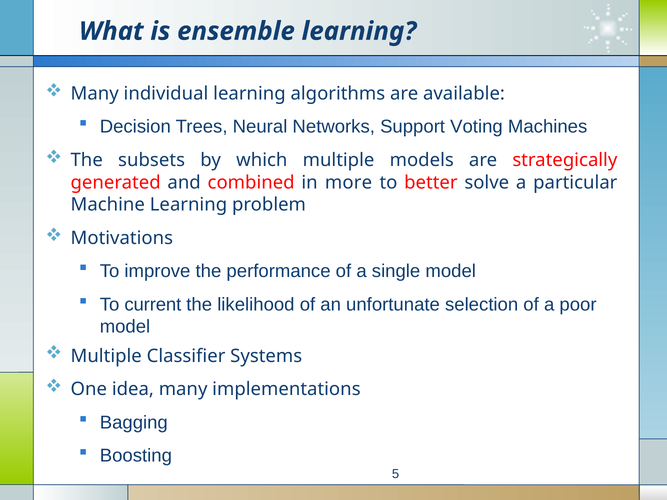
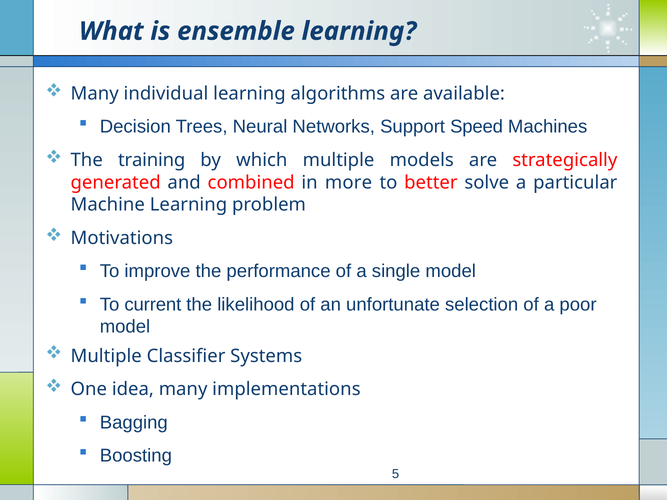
Voting: Voting -> Speed
subsets: subsets -> training
